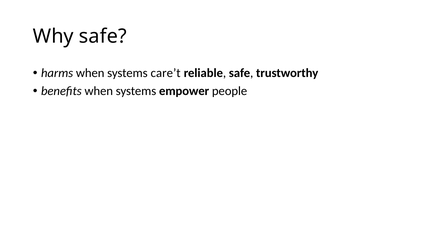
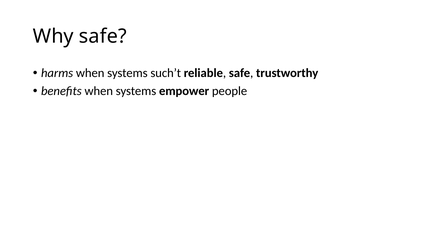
care’t: care’t -> such’t
